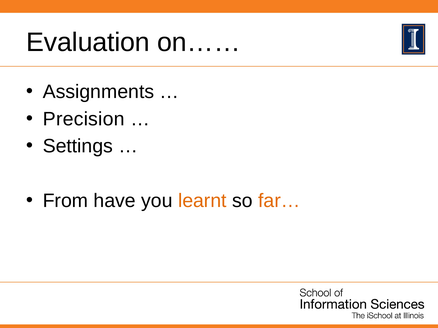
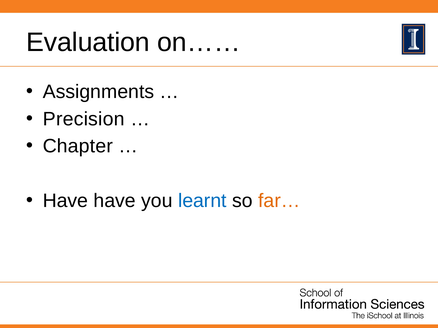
Settings: Settings -> Chapter
From at (65, 201): From -> Have
learnt colour: orange -> blue
